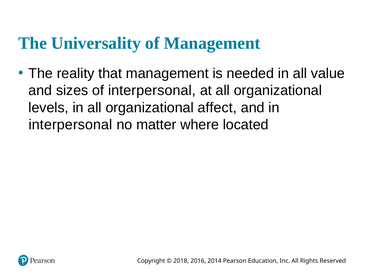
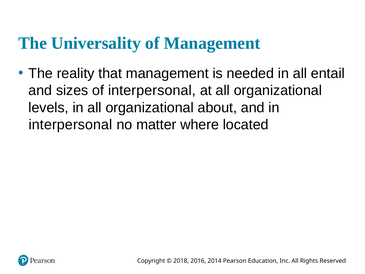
value: value -> entail
affect: affect -> about
